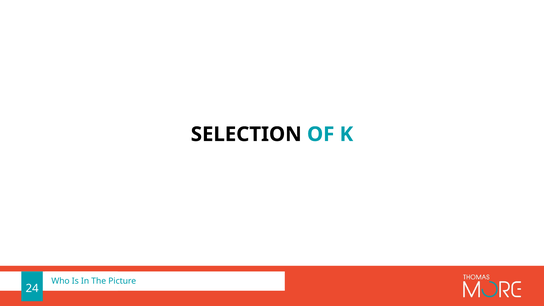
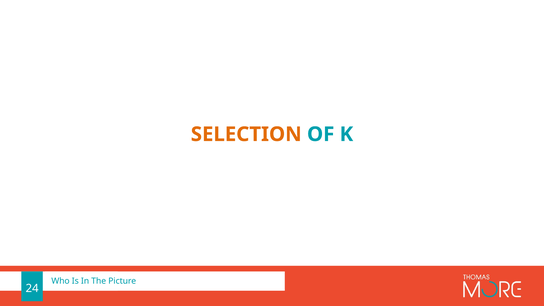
SELECTION colour: black -> orange
